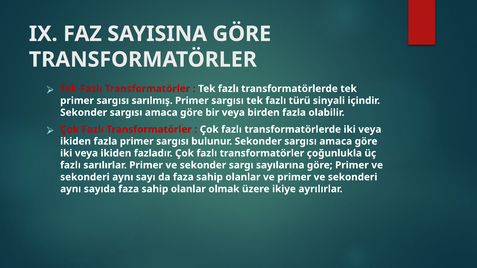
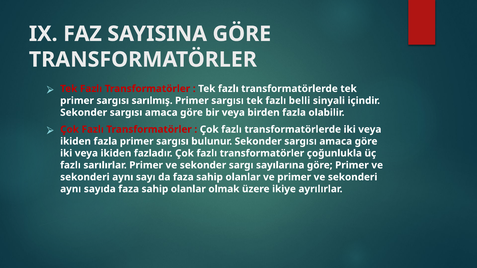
türü: türü -> belli
